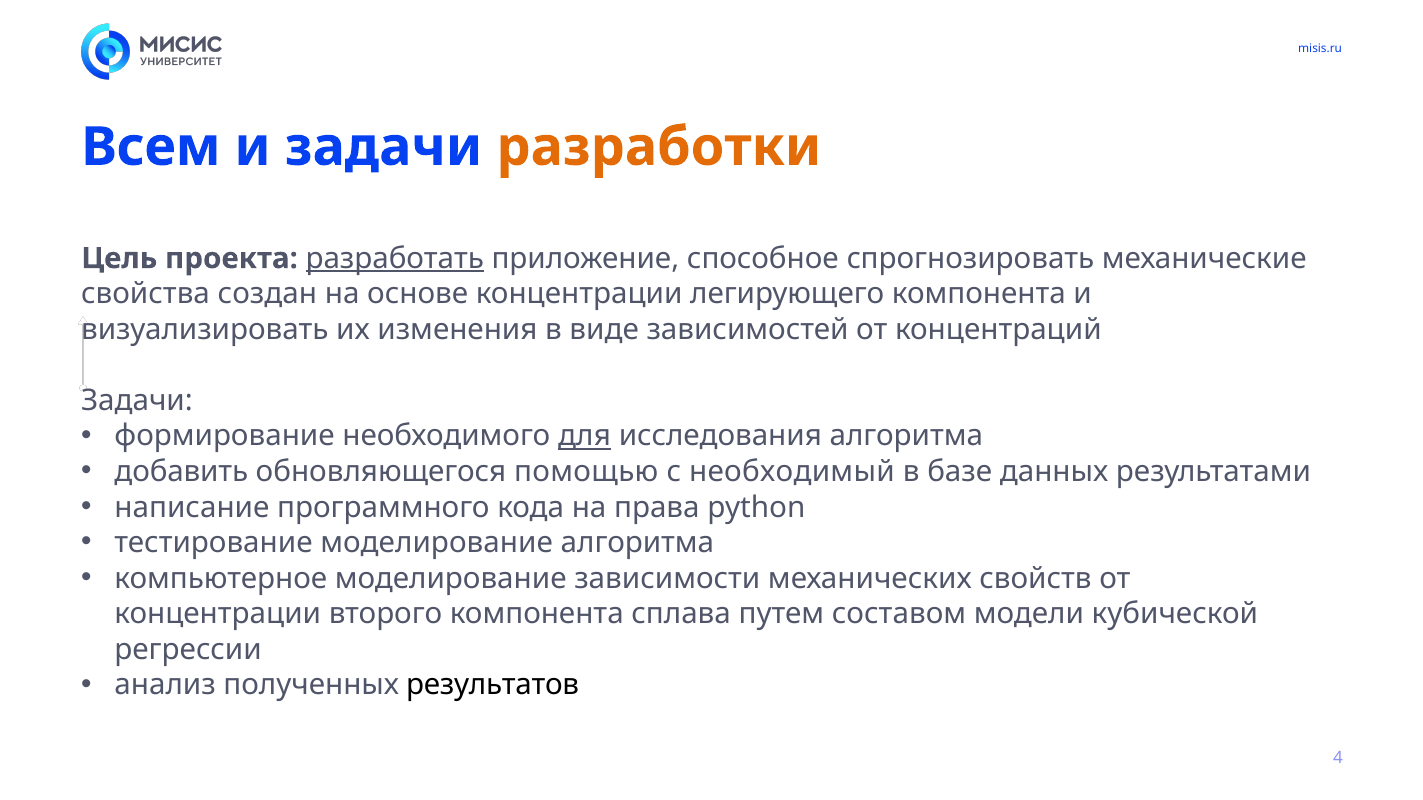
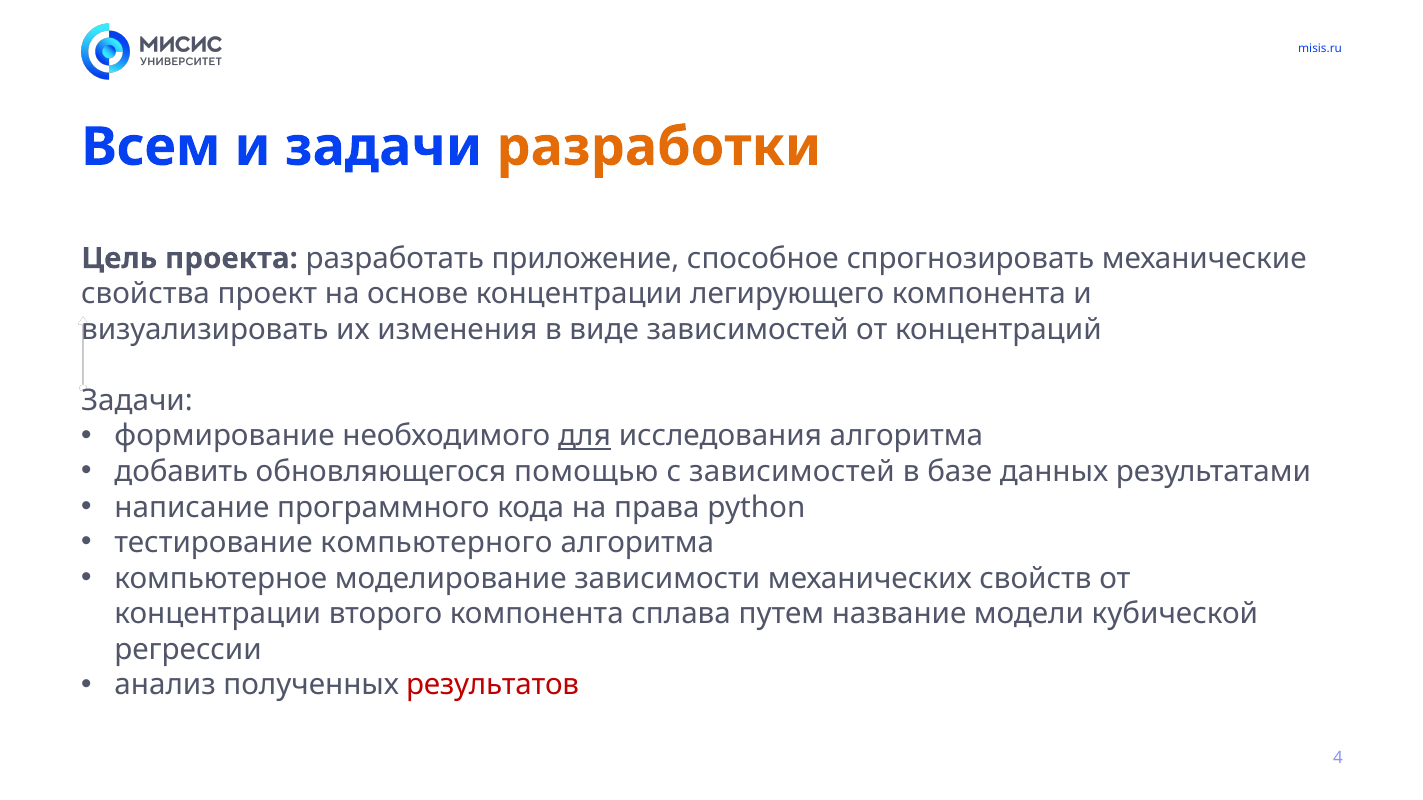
разработать underline: present -> none
создан: создан -> проект
с необходимый: необходимый -> зависимостей
тестирование моделирование: моделирование -> компьютерного
составом: составом -> название
результатов colour: black -> red
